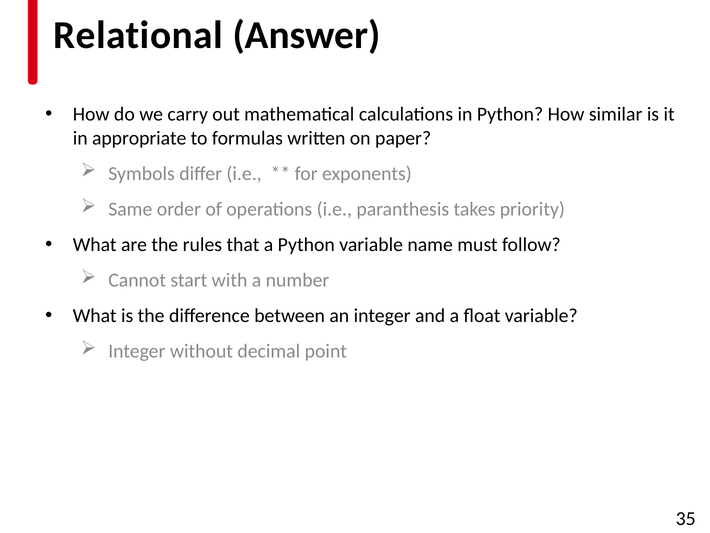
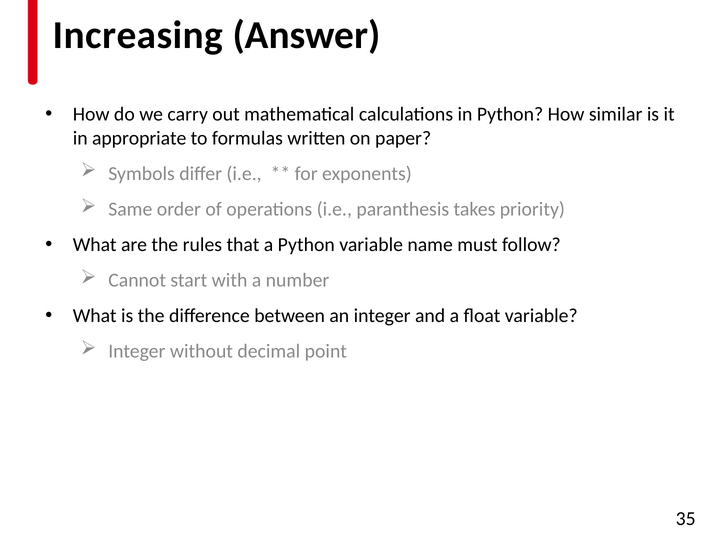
Relational: Relational -> Increasing
